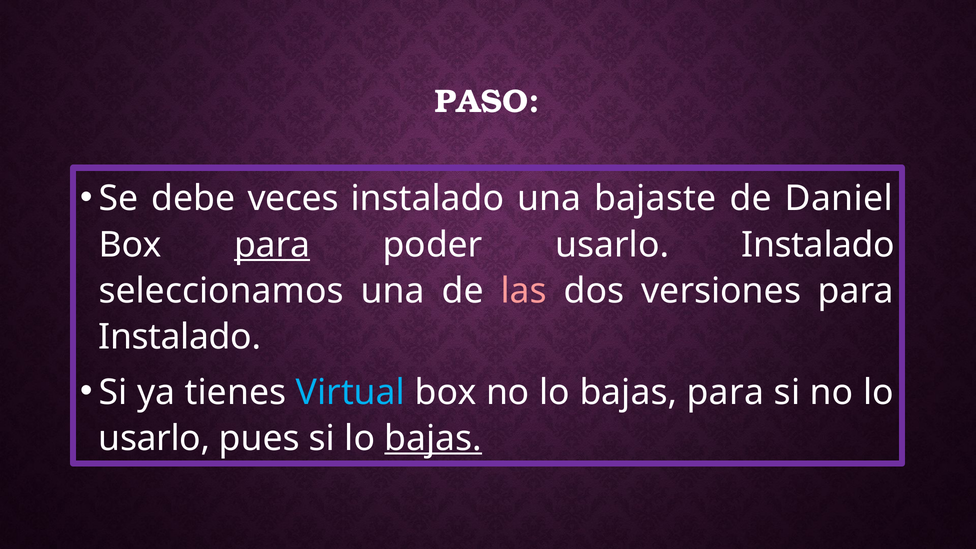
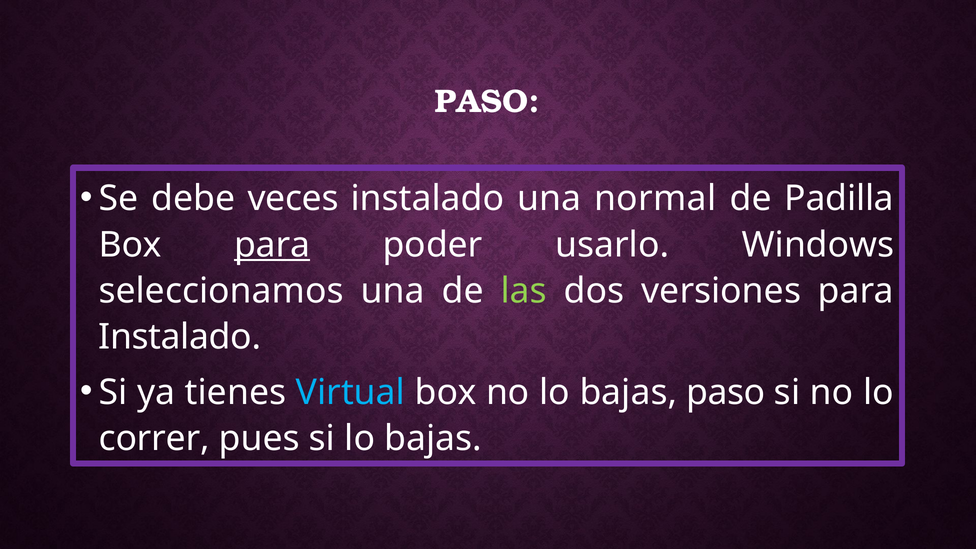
bajaste: bajaste -> normal
Daniel: Daniel -> Padilla
usarlo Instalado: Instalado -> Windows
las colour: pink -> light green
bajas para: para -> paso
usarlo at (154, 438): usarlo -> correr
bajas at (433, 438) underline: present -> none
